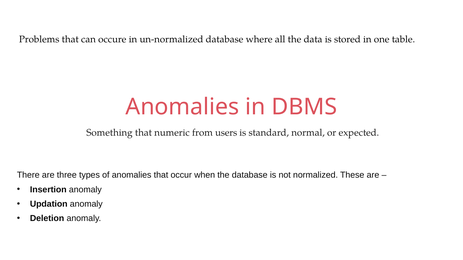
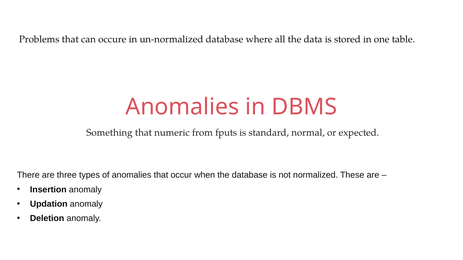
users: users -> fputs
